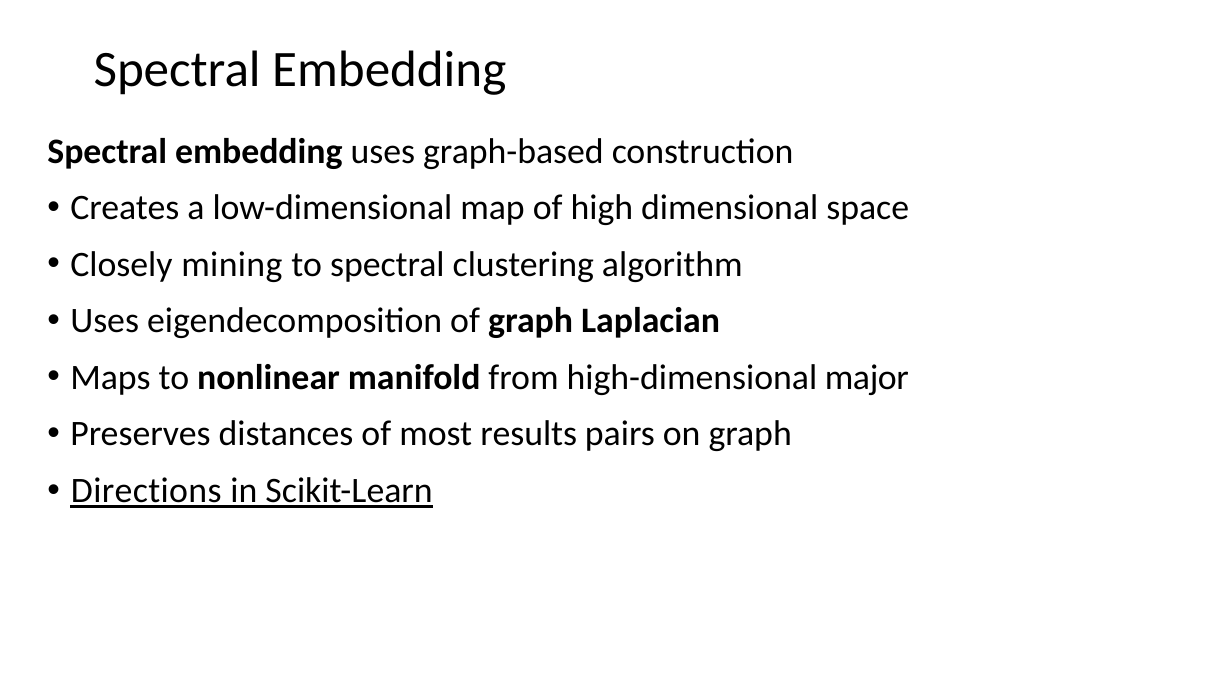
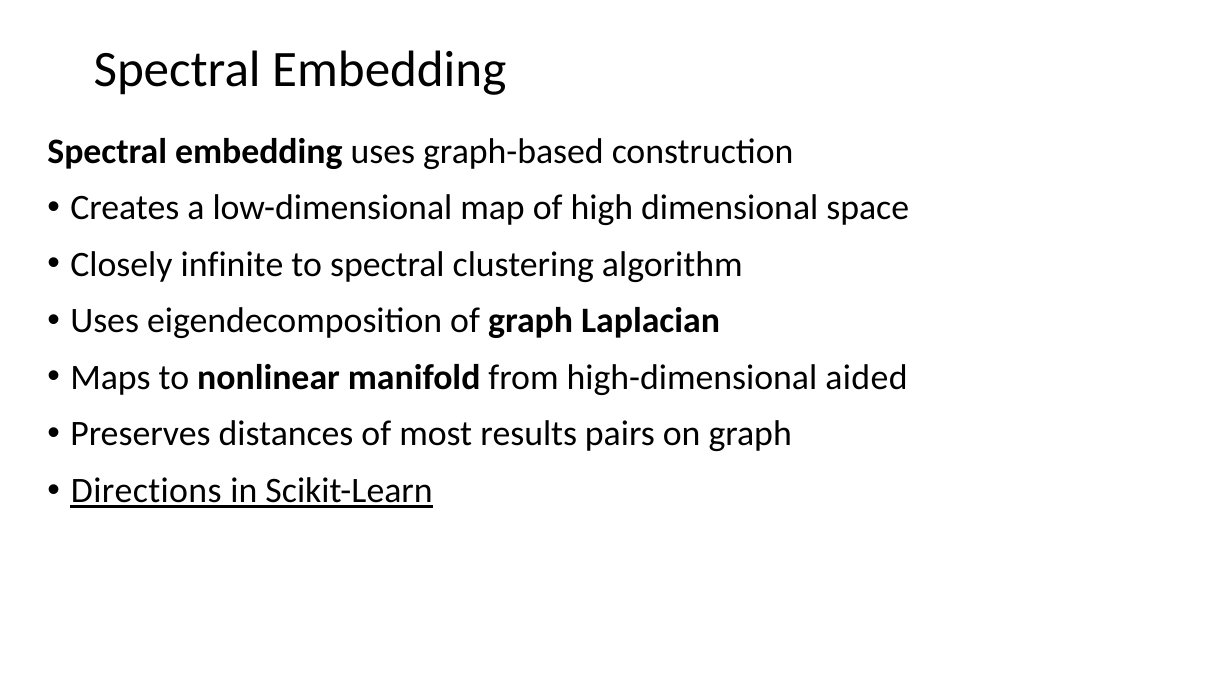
mining: mining -> infinite
major: major -> aided
